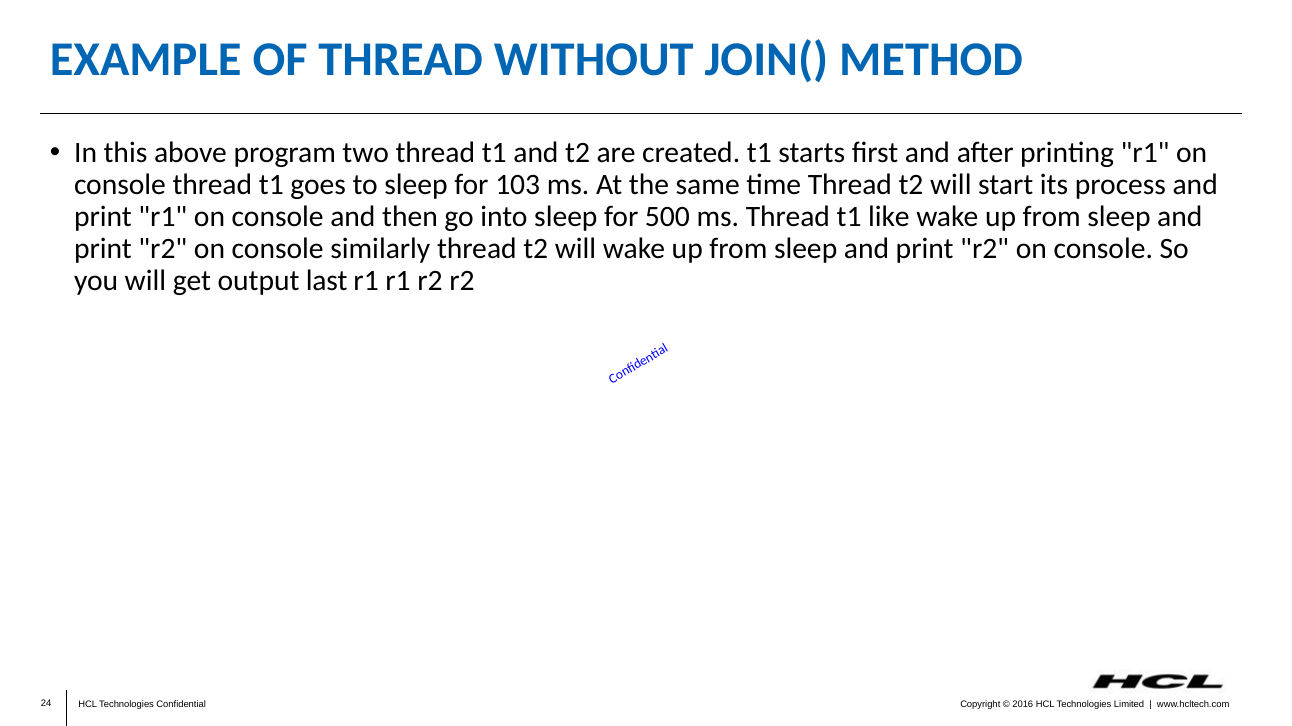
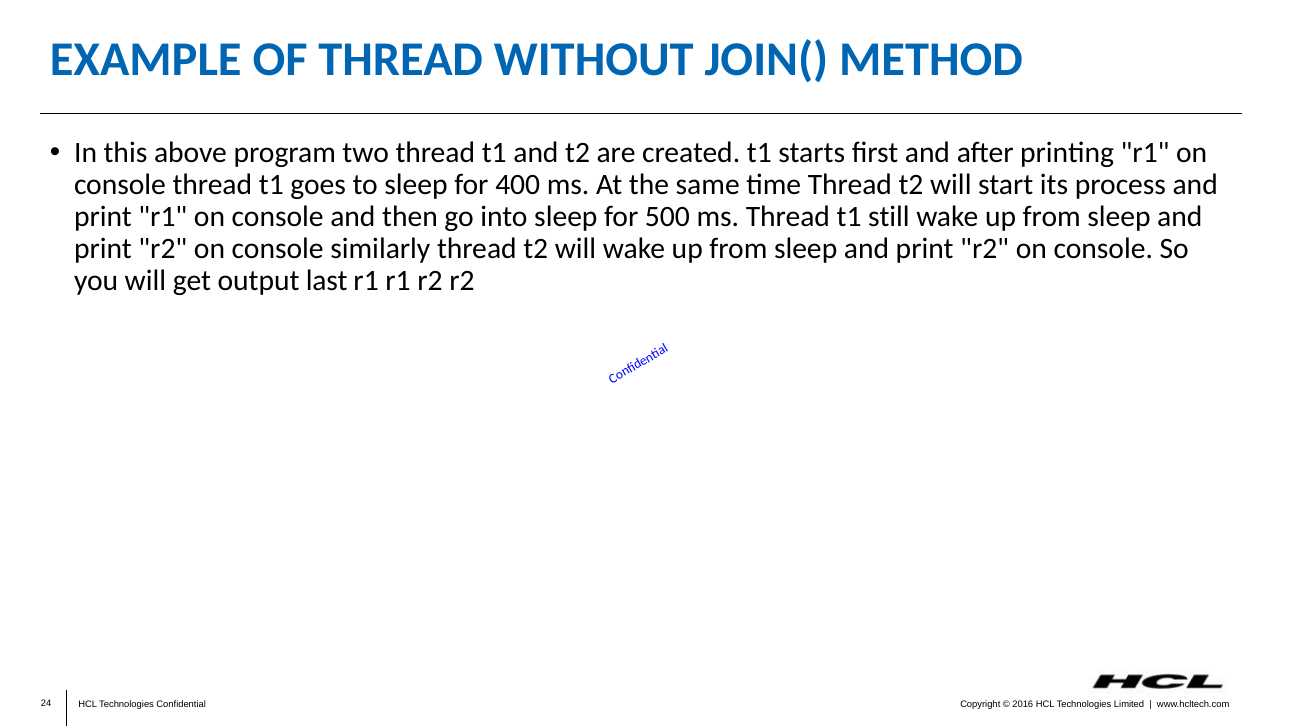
103: 103 -> 400
like: like -> still
